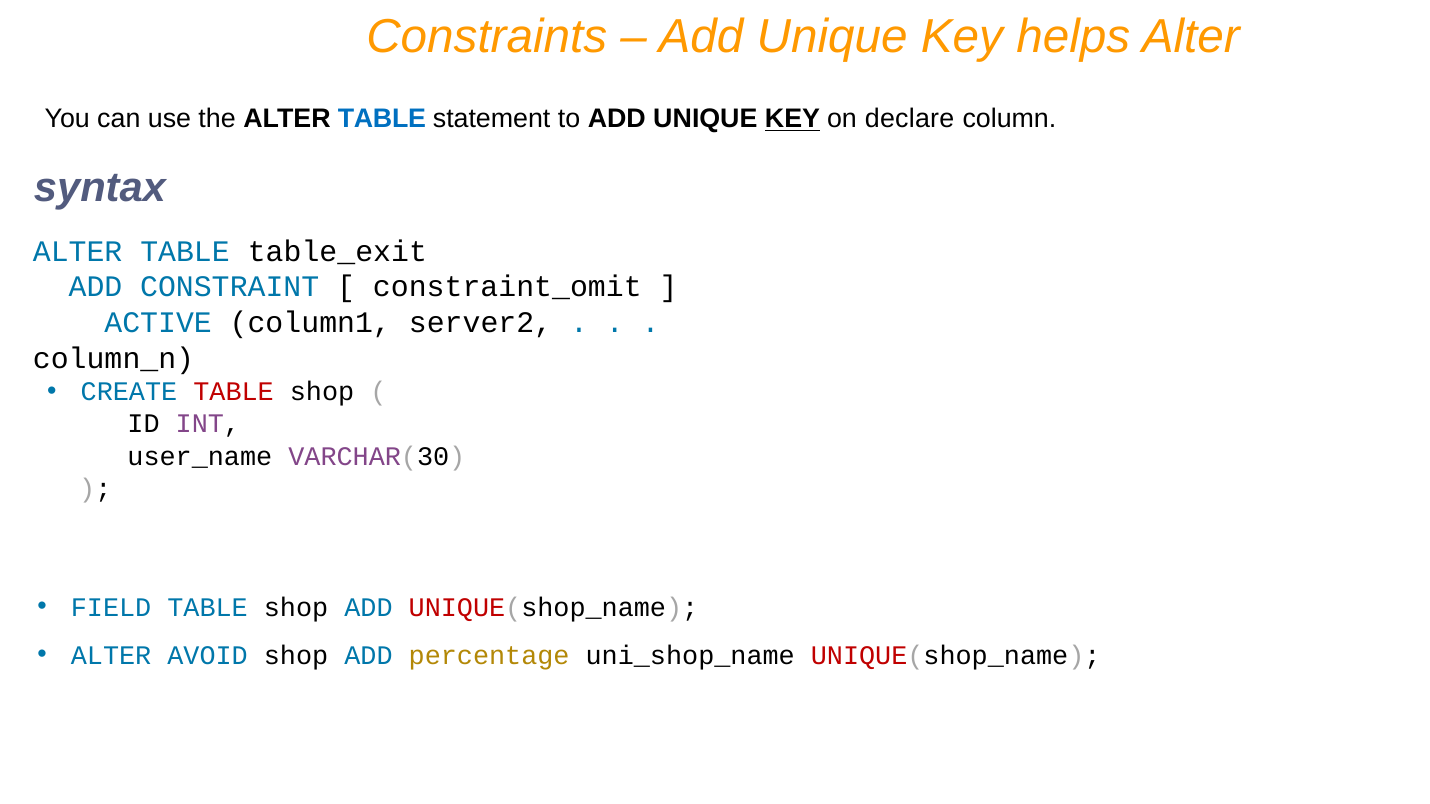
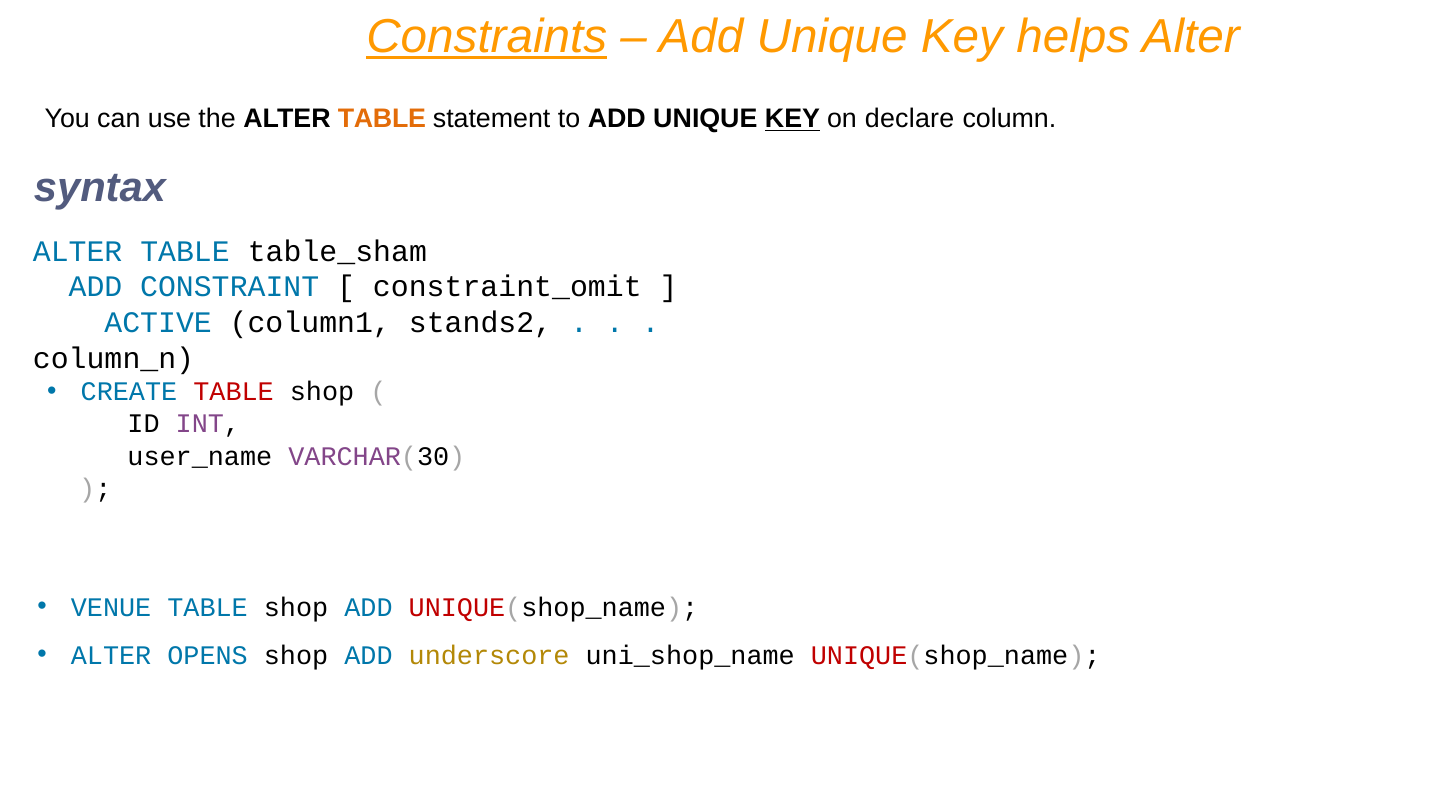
Constraints underline: none -> present
TABLE at (382, 119) colour: blue -> orange
table_exit: table_exit -> table_sham
server2: server2 -> stands2
FIELD: FIELD -> VENUE
AVOID: AVOID -> OPENS
percentage: percentage -> underscore
